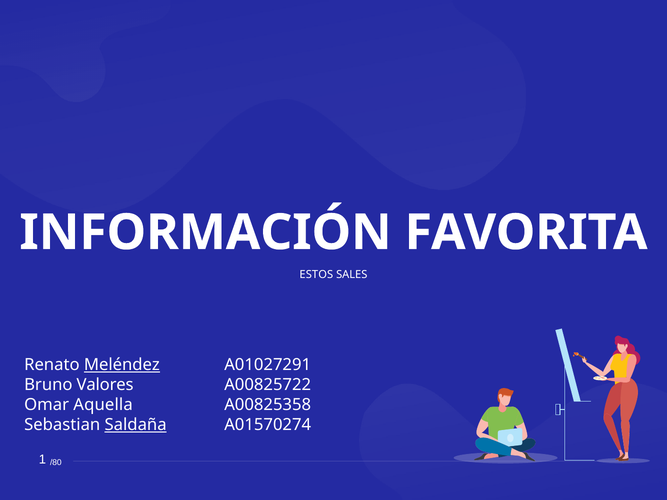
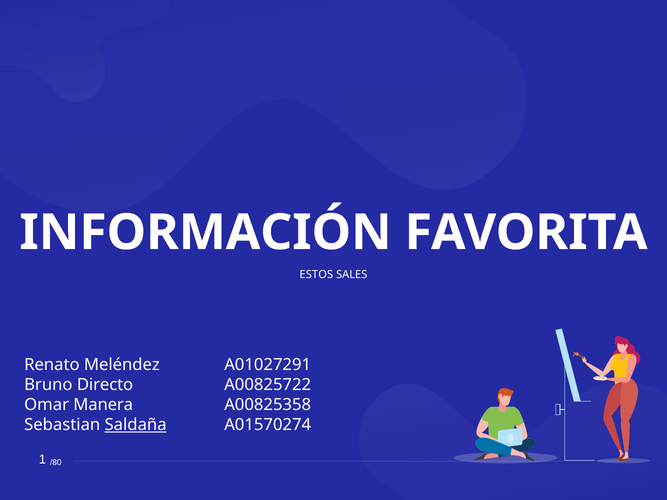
Meléndez underline: present -> none
Valores: Valores -> Directo
Aquella: Aquella -> Manera
